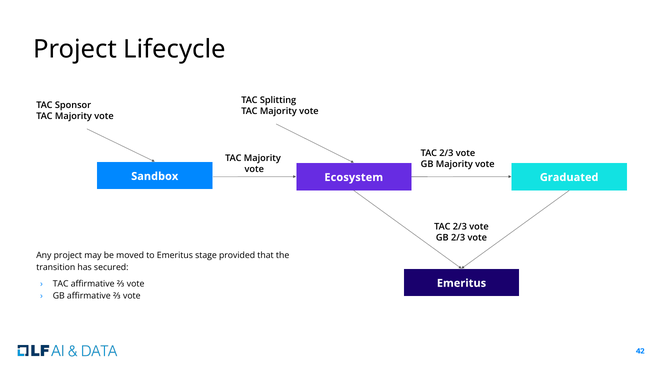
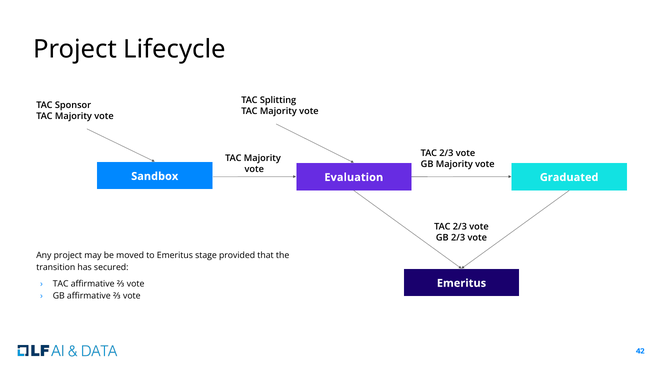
Ecosystem: Ecosystem -> Evaluation
